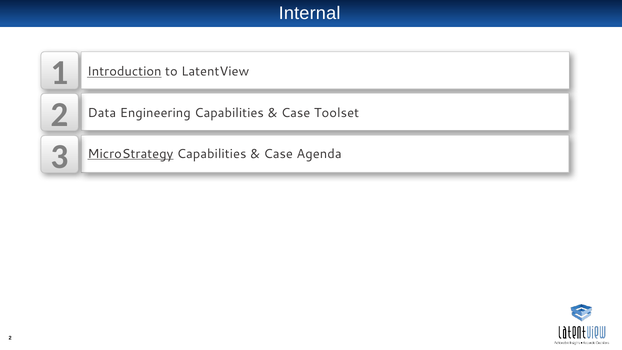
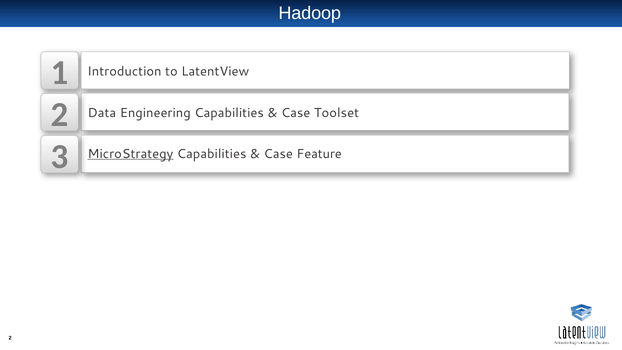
Internal: Internal -> Hadoop
Introduction underline: present -> none
Agenda: Agenda -> Feature
